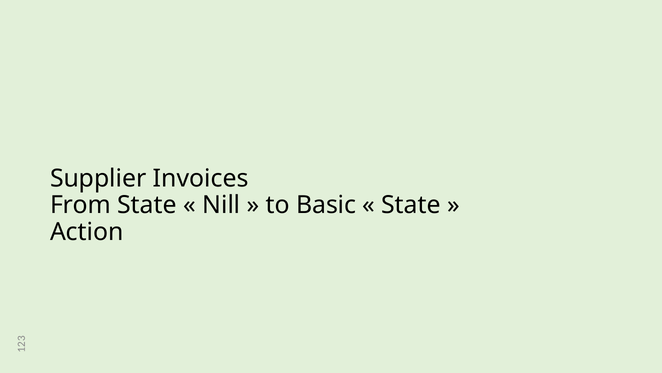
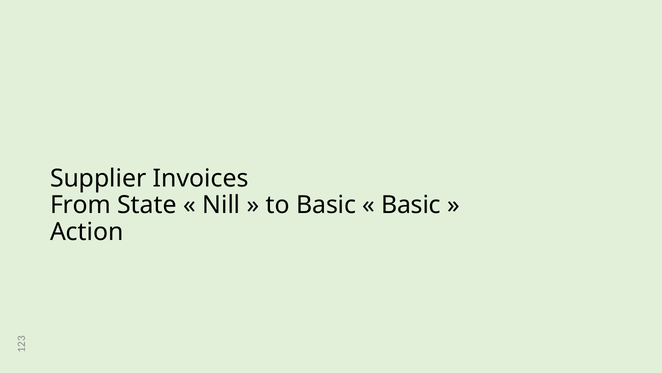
State at (411, 205): State -> Basic
